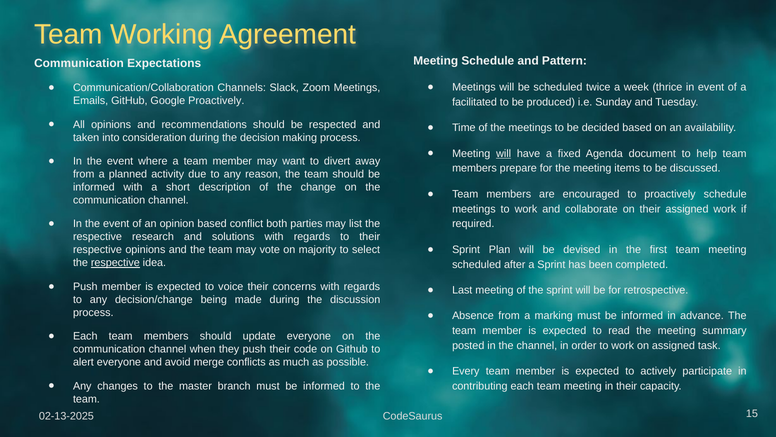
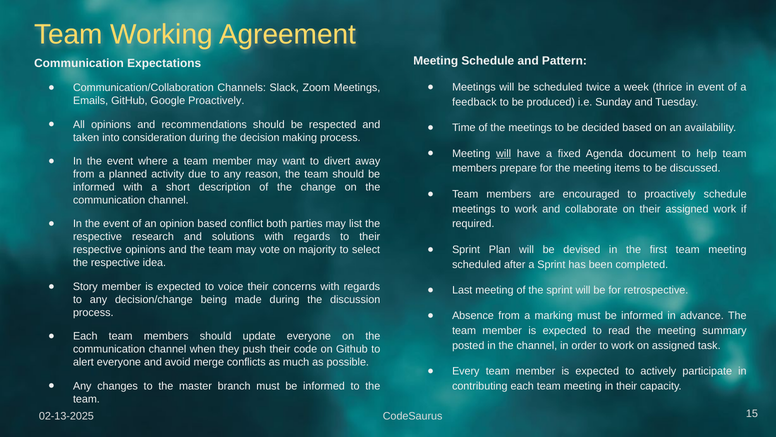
facilitated: facilitated -> feedback
respective at (115, 263) underline: present -> none
Push at (85, 286): Push -> Story
